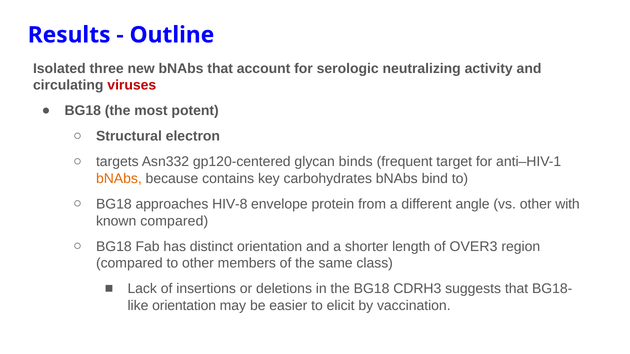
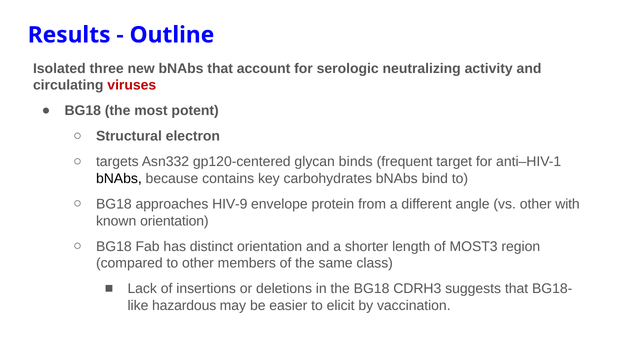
bNAbs at (119, 179) colour: orange -> black
HIV-8: HIV-8 -> HIV-9
known compared: compared -> orientation
OVER3: OVER3 -> MOST3
orientation at (184, 306): orientation -> hazardous
